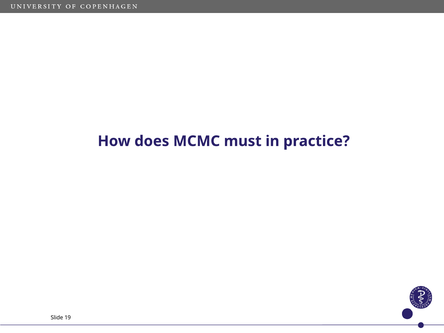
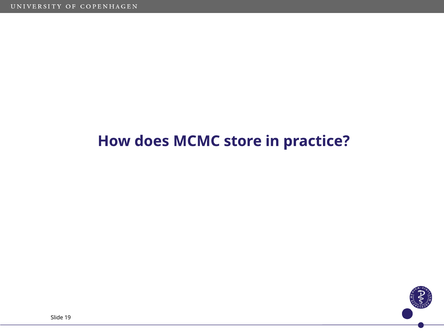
must: must -> store
